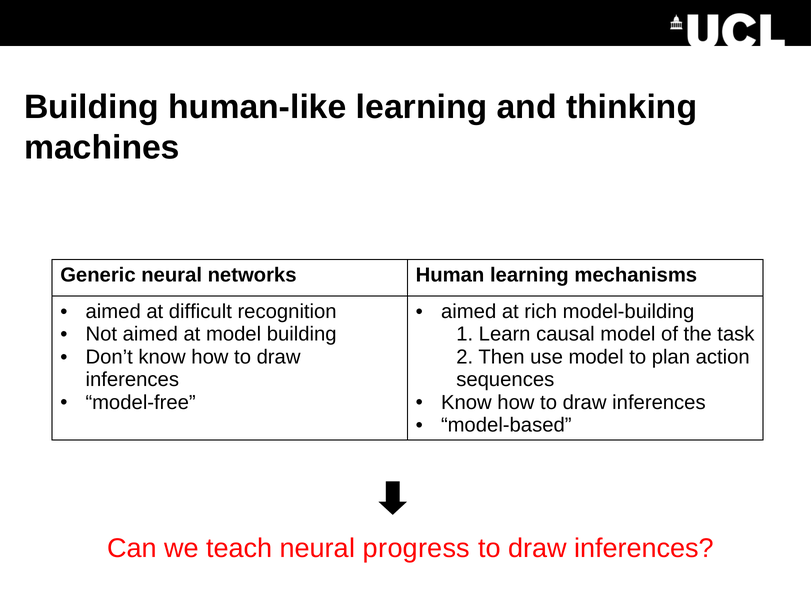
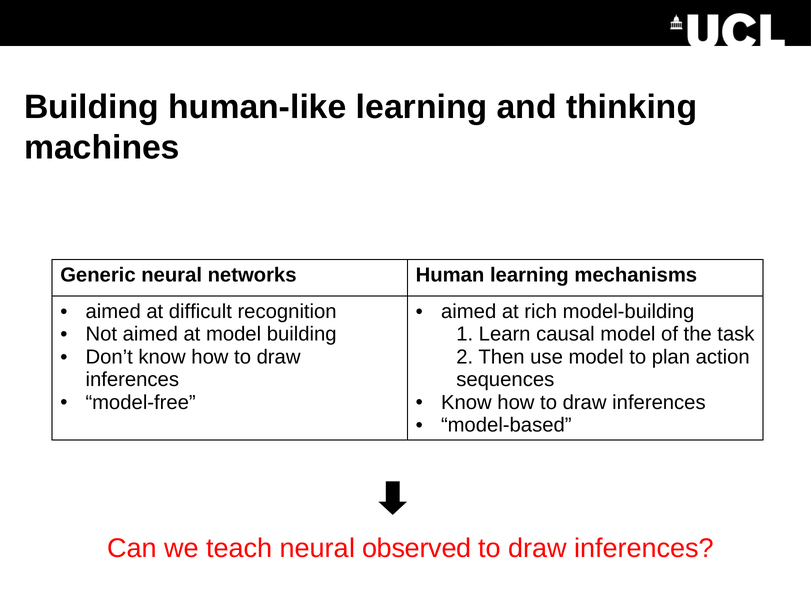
progress: progress -> observed
